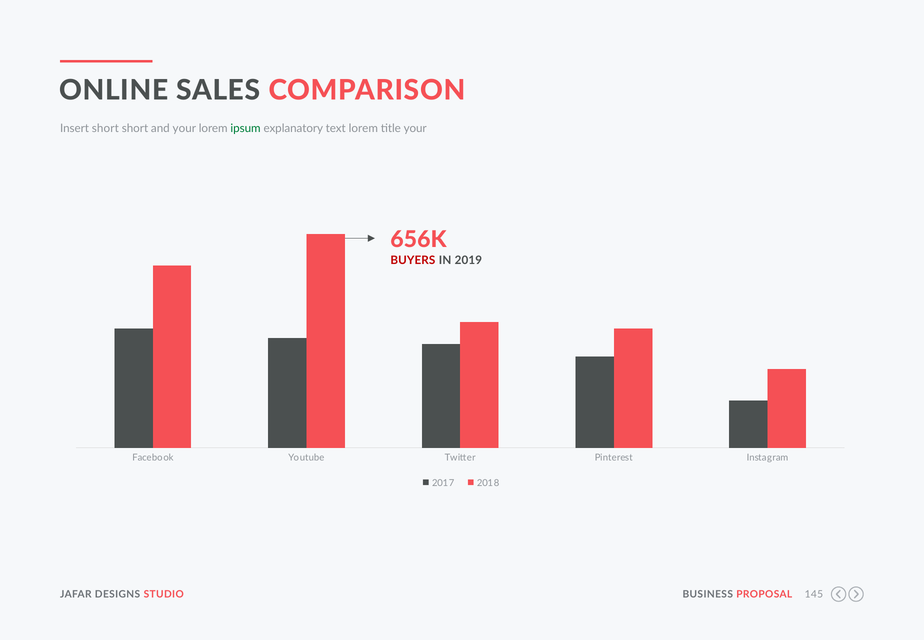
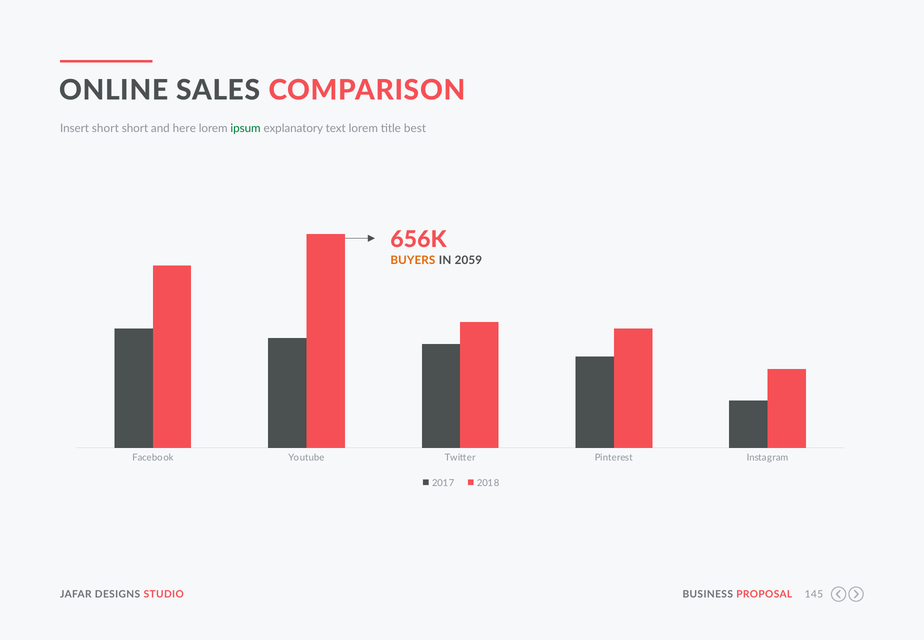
and your: your -> here
title your: your -> best
BUYERS colour: red -> orange
2019: 2019 -> 2059
